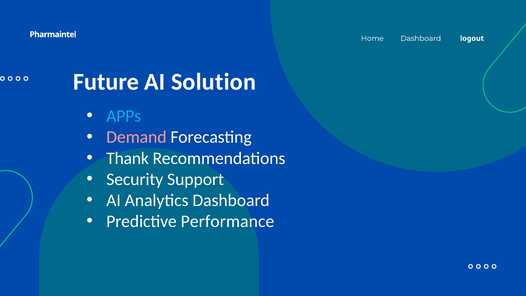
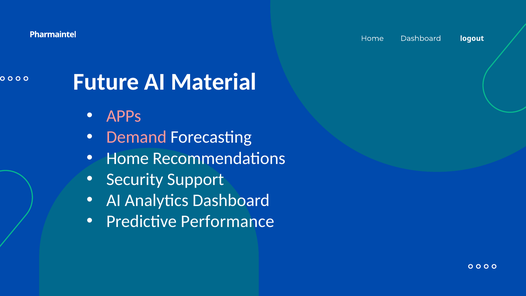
Solution: Solution -> Material
APPs colour: light blue -> pink
Thank at (128, 158): Thank -> Home
